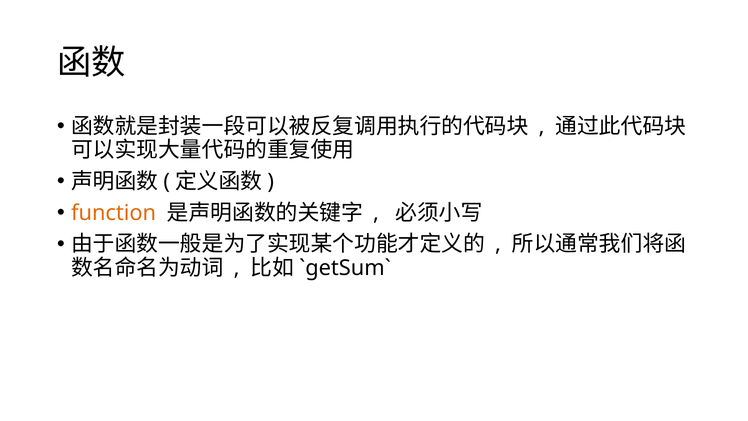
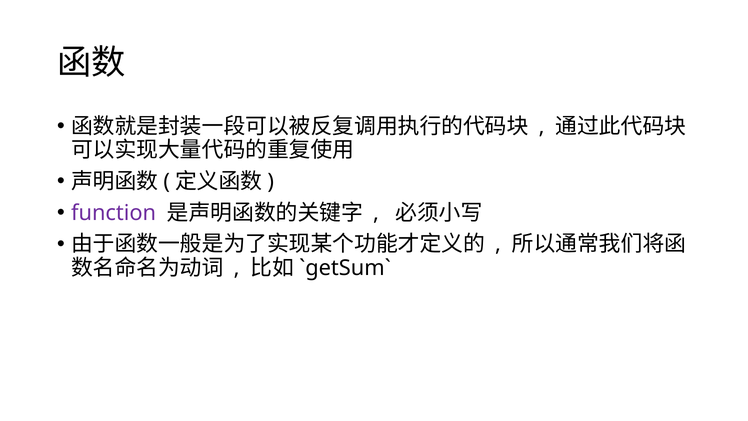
function colour: orange -> purple
